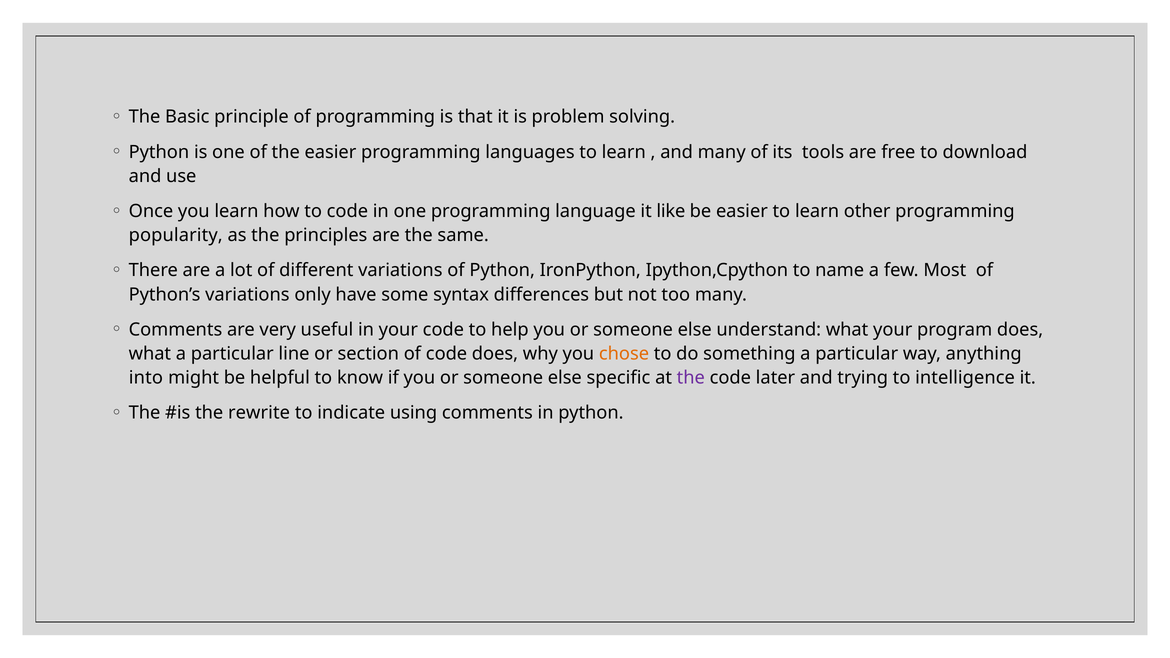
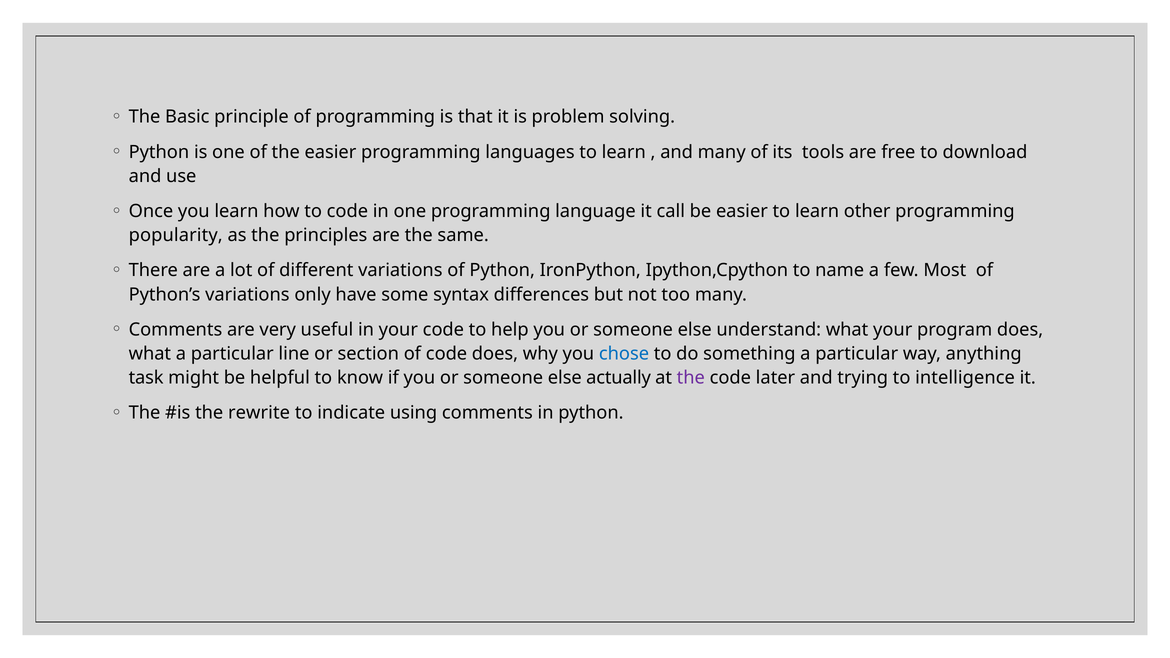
like: like -> call
chose colour: orange -> blue
into: into -> task
specific: specific -> actually
